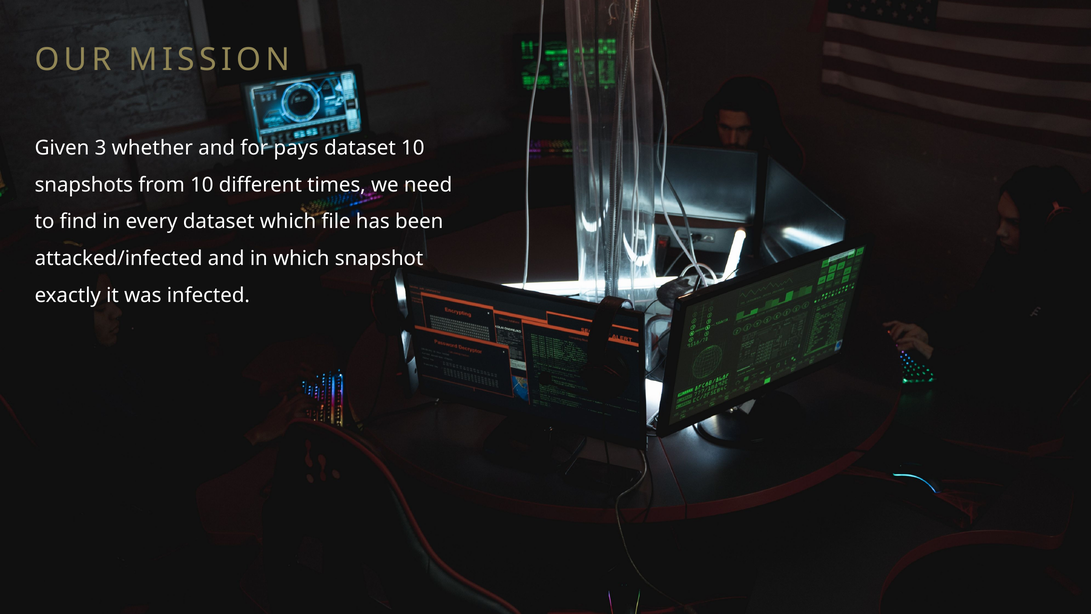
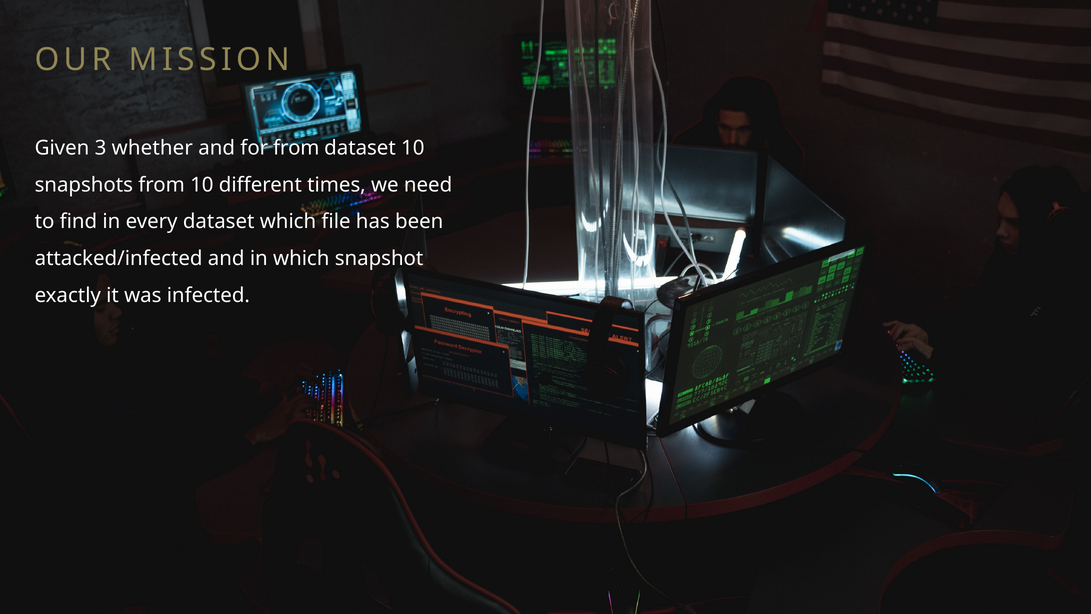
for pays: pays -> from
